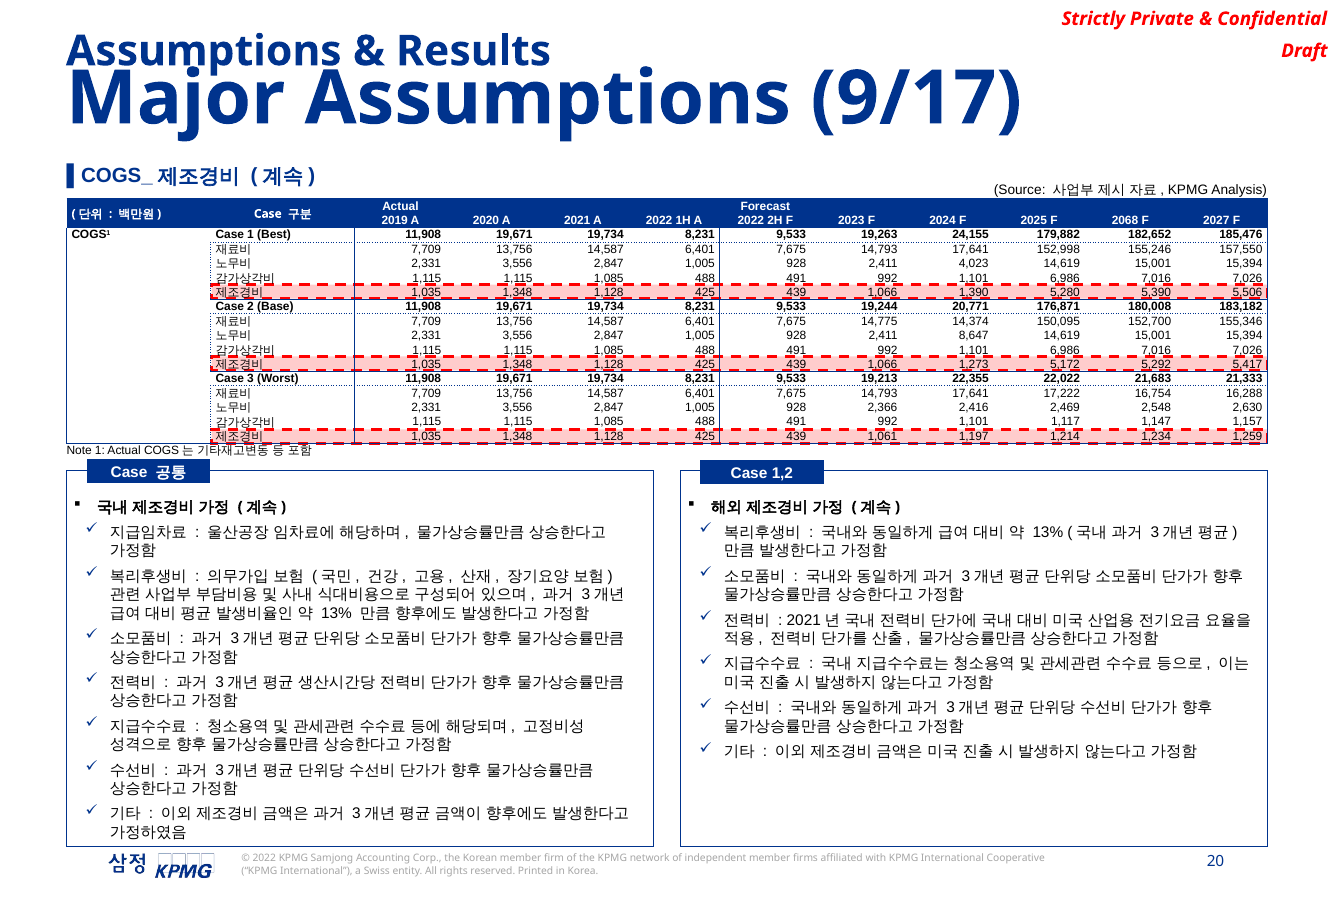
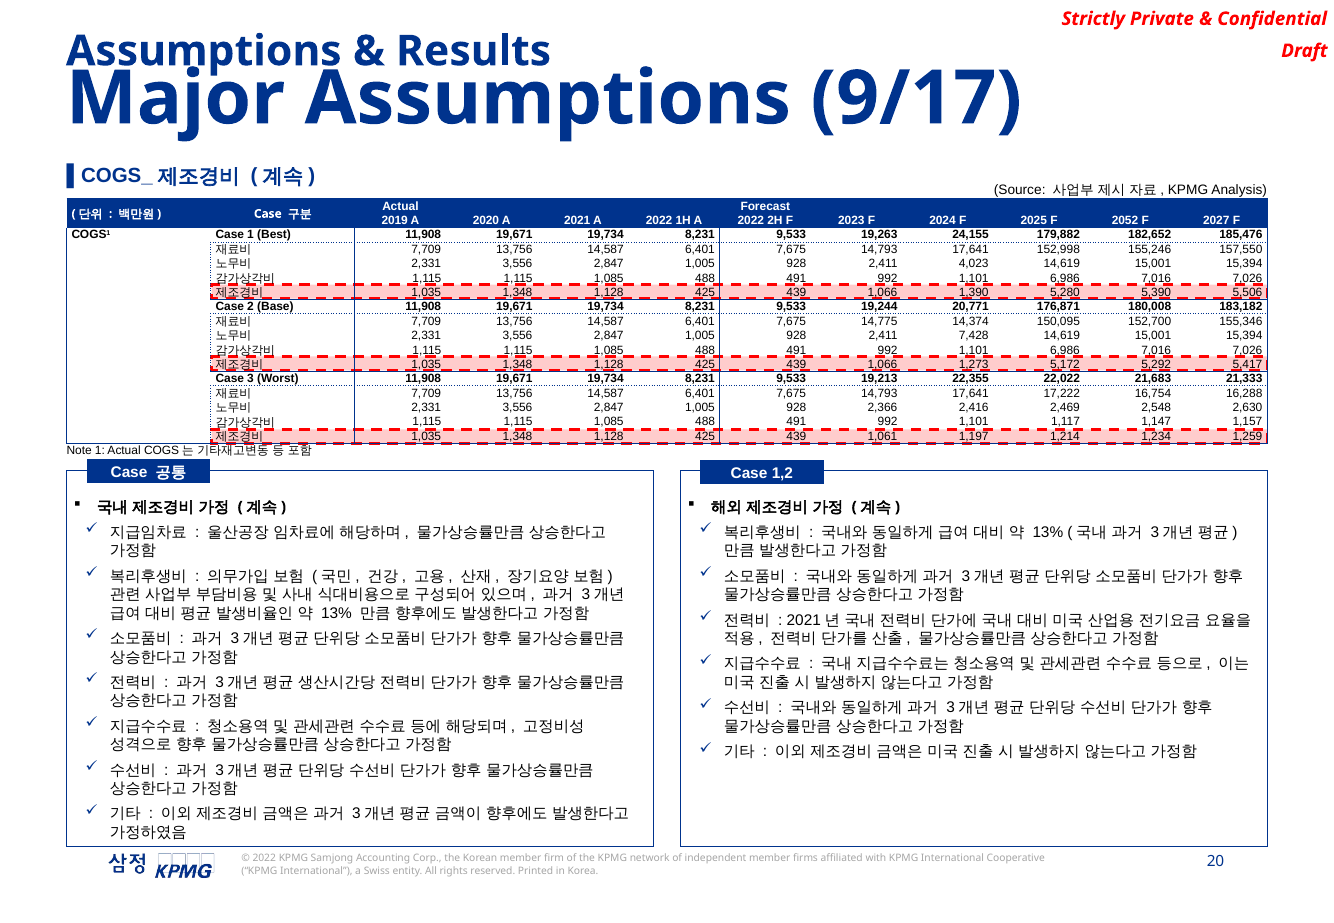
2068: 2068 -> 2052
8,647: 8,647 -> 7,428
